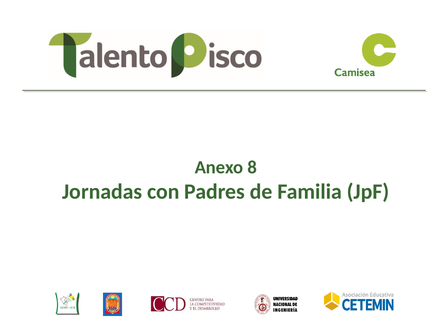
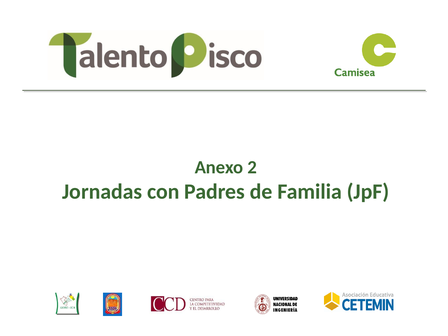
8: 8 -> 2
